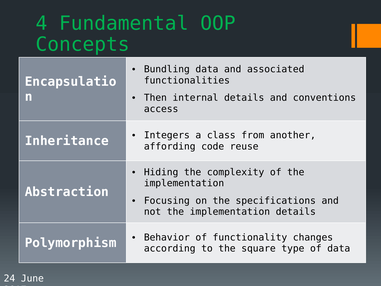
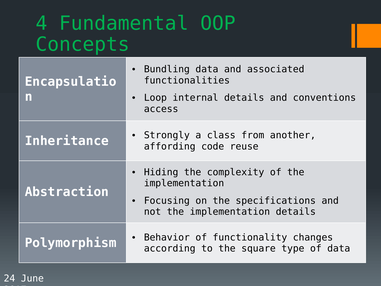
Then: Then -> Loop
Integers: Integers -> Strongly
